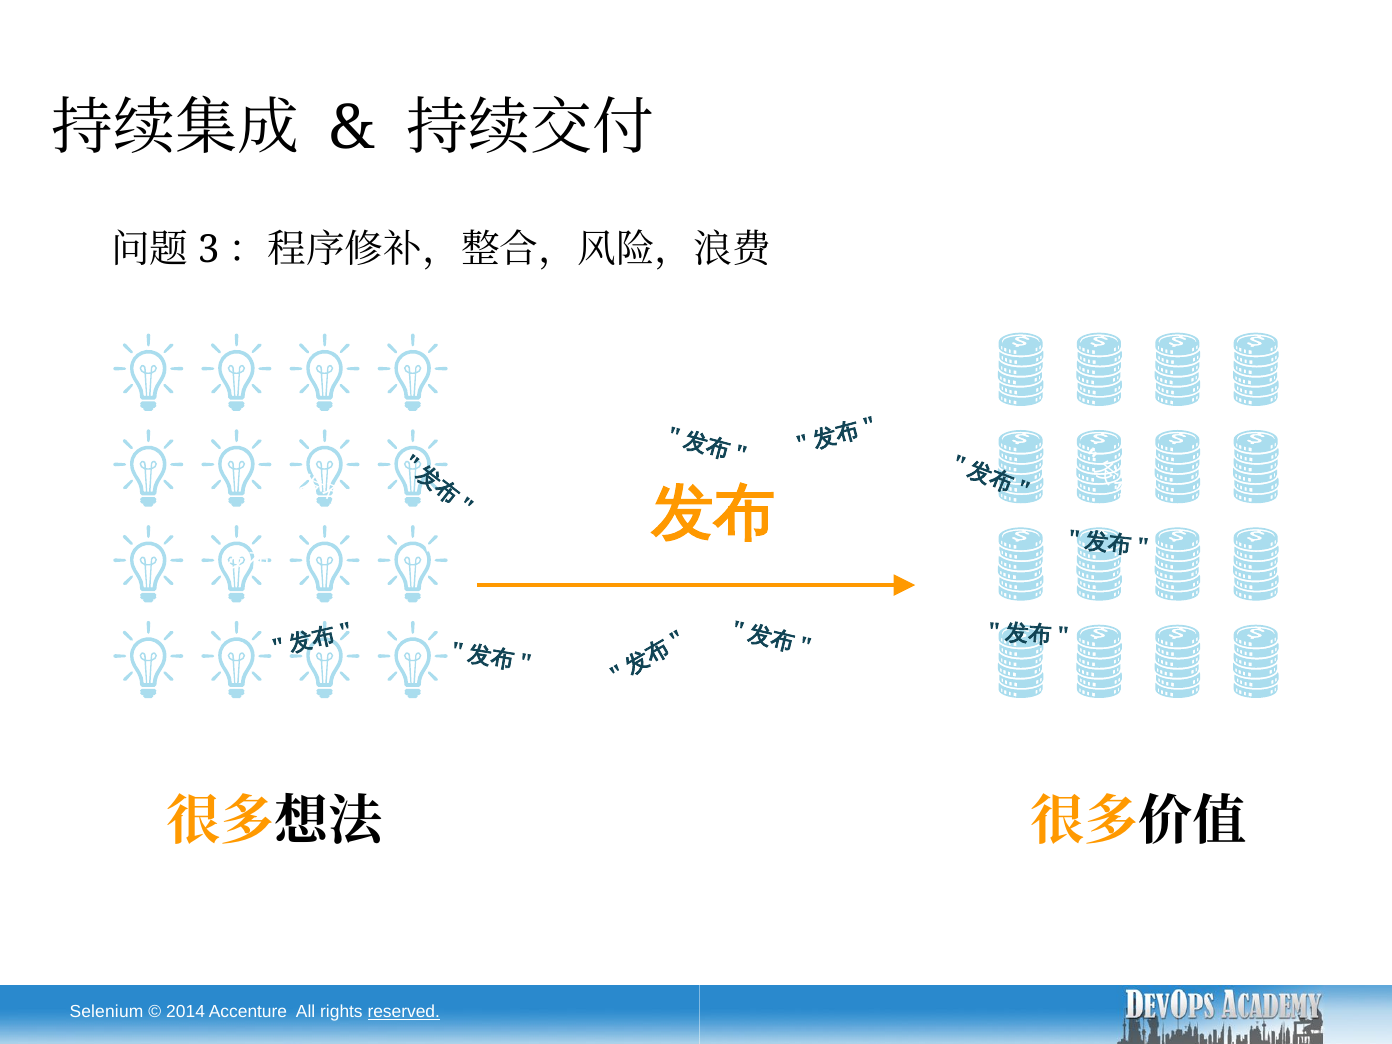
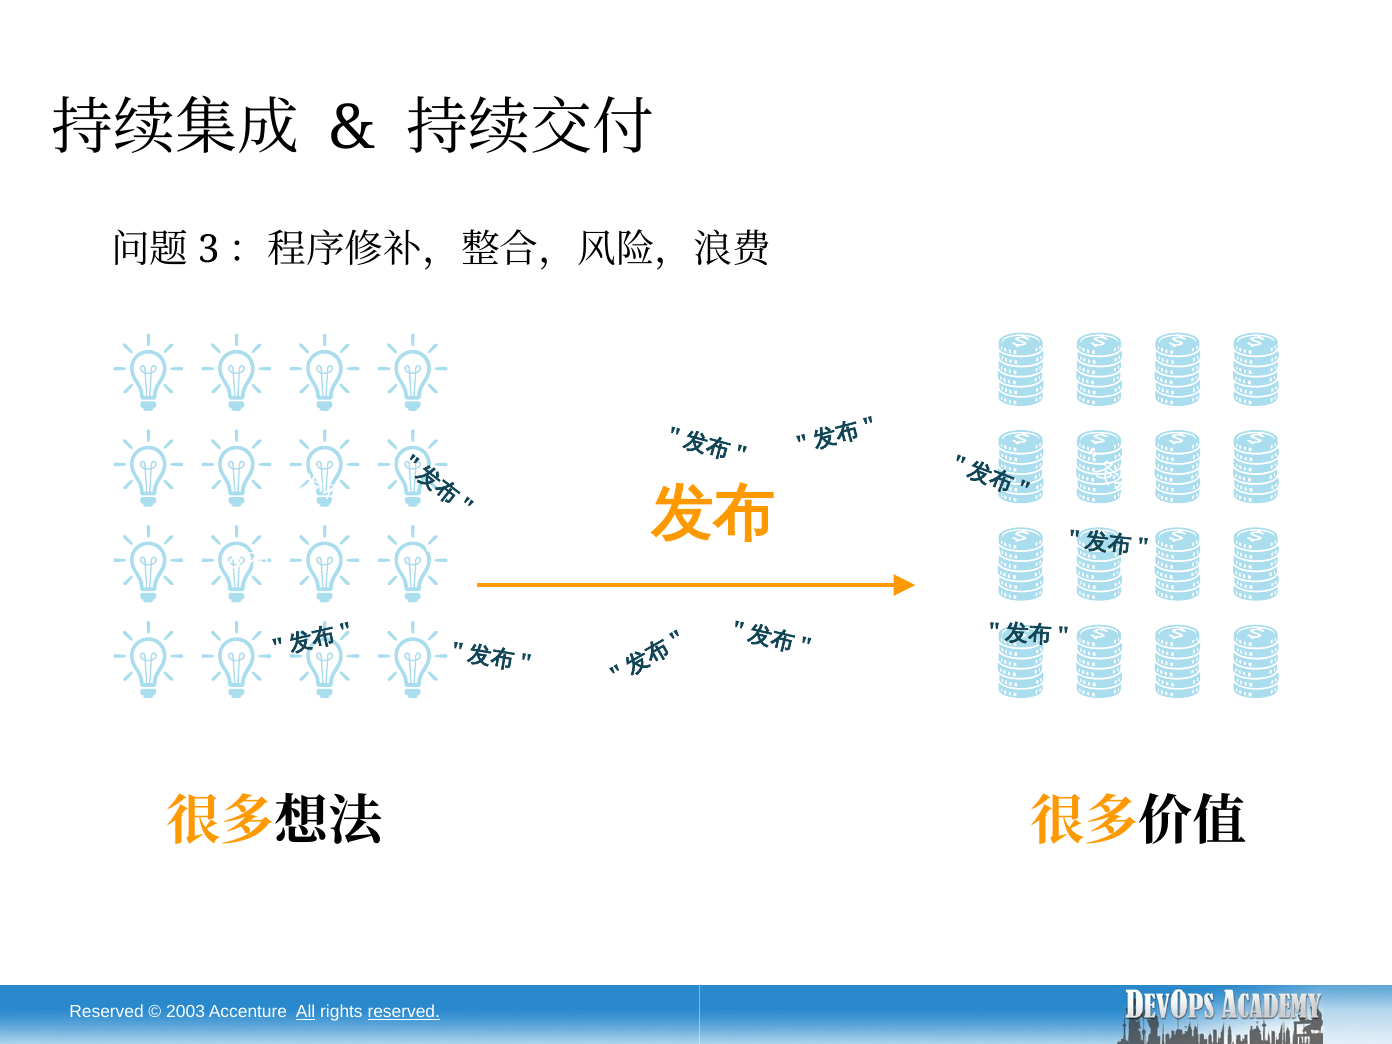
Selenium at (106, 1012): Selenium -> Reserved
2014: 2014 -> 2003
All underline: none -> present
